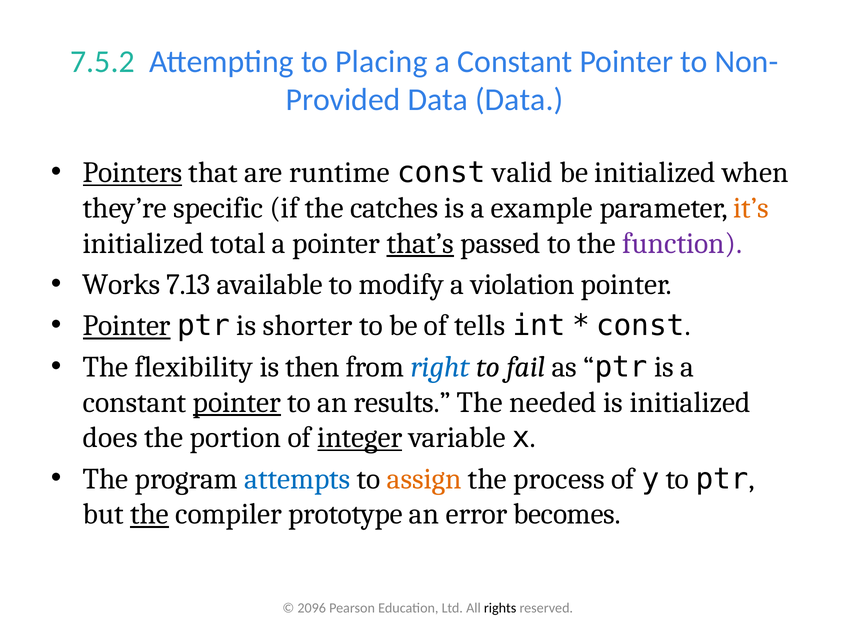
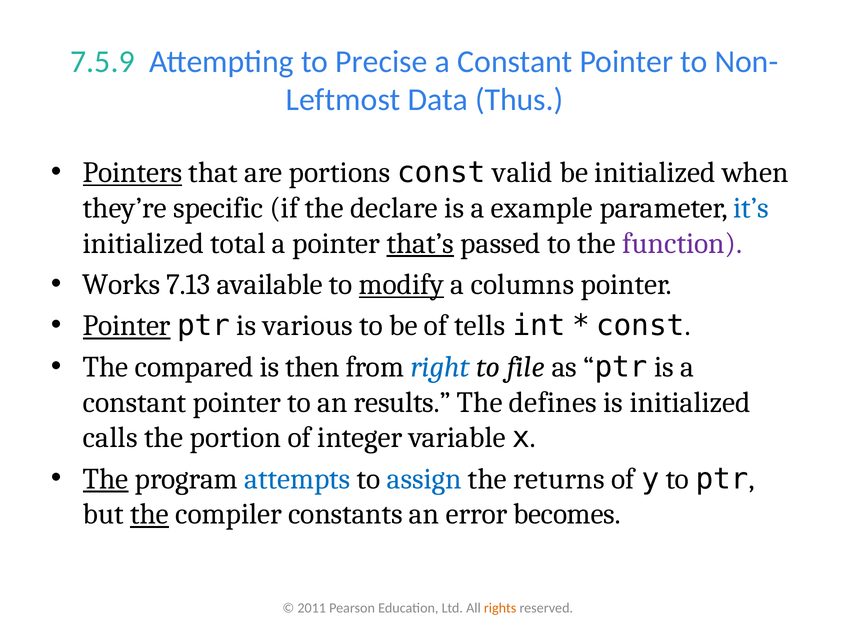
7.5.2: 7.5.2 -> 7.5.9
Placing: Placing -> Precise
Provided: Provided -> Leftmost
Data Data: Data -> Thus
runtime: runtime -> portions
catches: catches -> declare
it’s colour: orange -> blue
modify underline: none -> present
violation: violation -> columns
shorter: shorter -> various
flexibility: flexibility -> compared
fail: fail -> file
pointer at (237, 402) underline: present -> none
needed: needed -> defines
does: does -> calls
integer underline: present -> none
The at (106, 479) underline: none -> present
assign colour: orange -> blue
process: process -> returns
prototype: prototype -> constants
2096: 2096 -> 2011
rights colour: black -> orange
